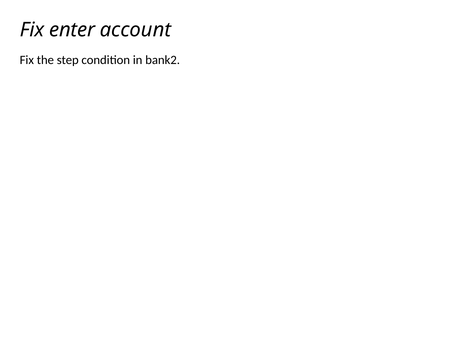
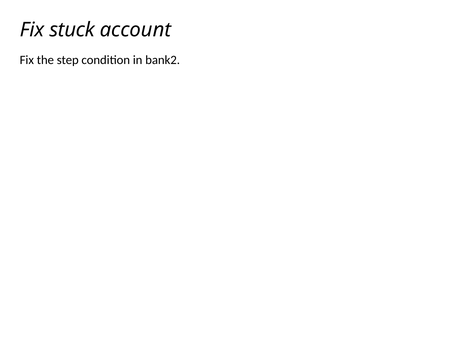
enter: enter -> stuck
